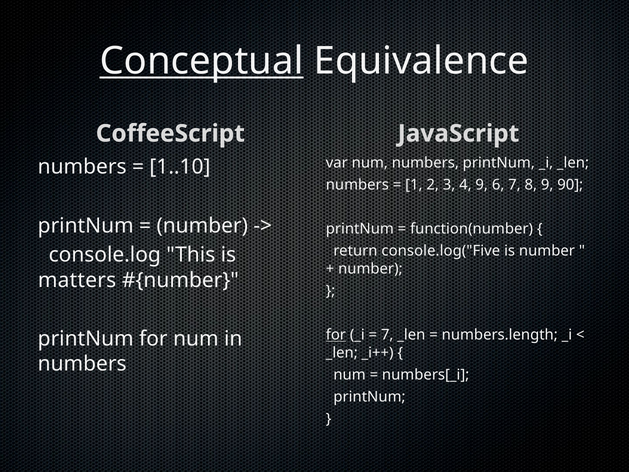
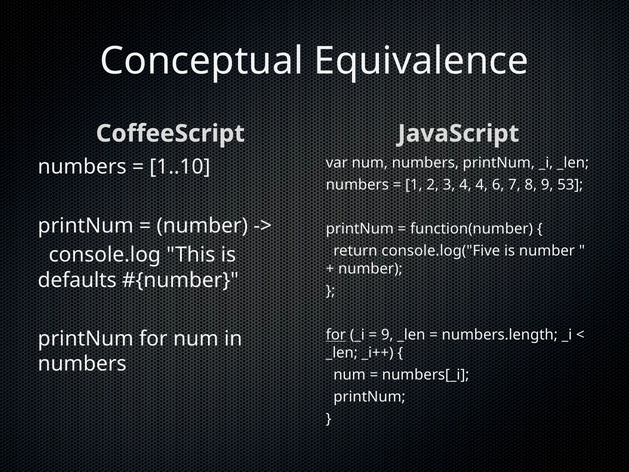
Conceptual underline: present -> none
4 9: 9 -> 4
90: 90 -> 53
matters: matters -> defaults
7 at (387, 335): 7 -> 9
